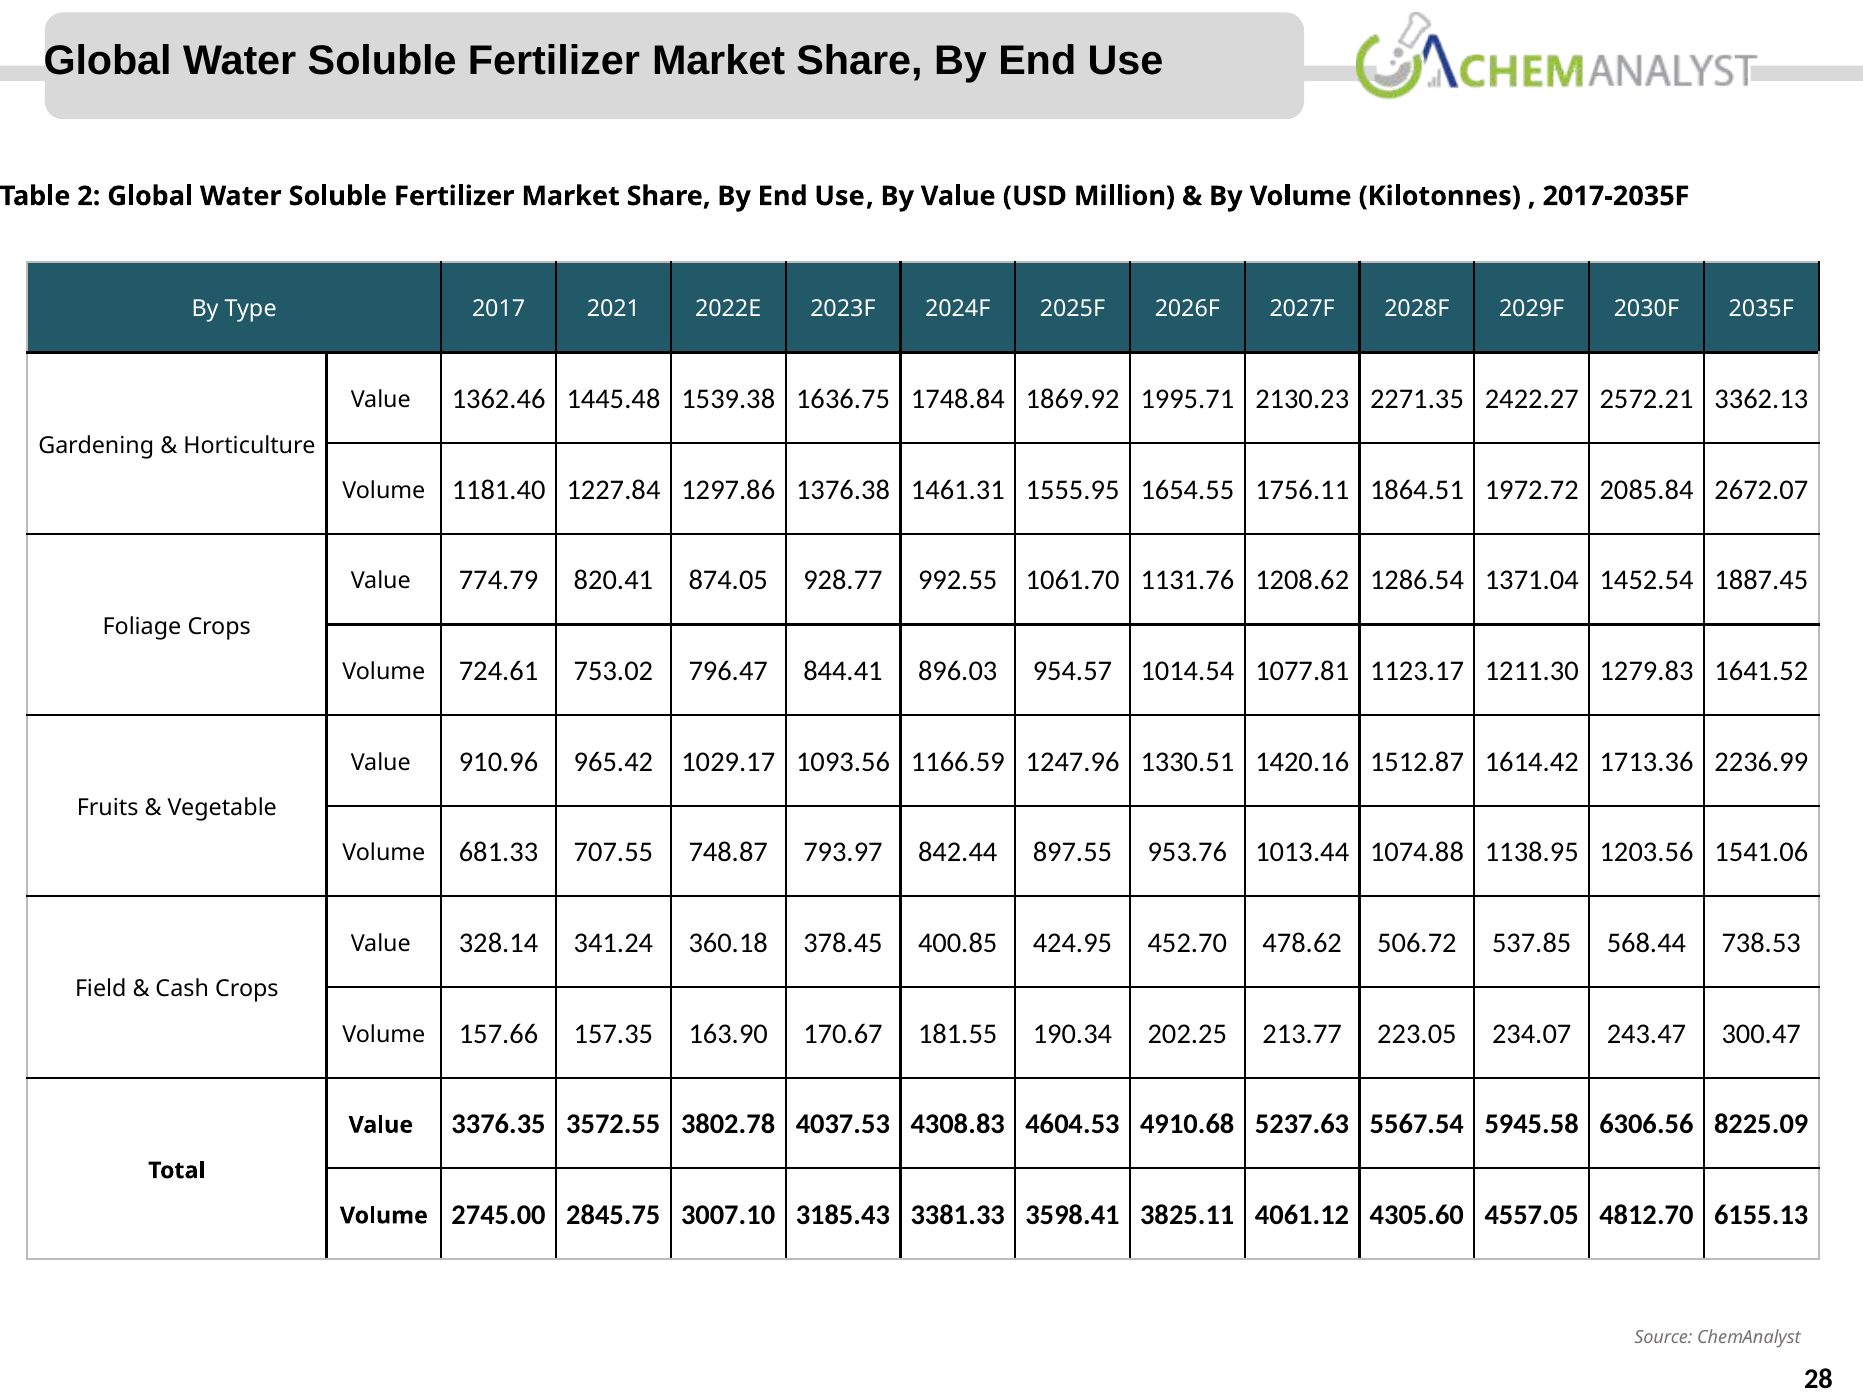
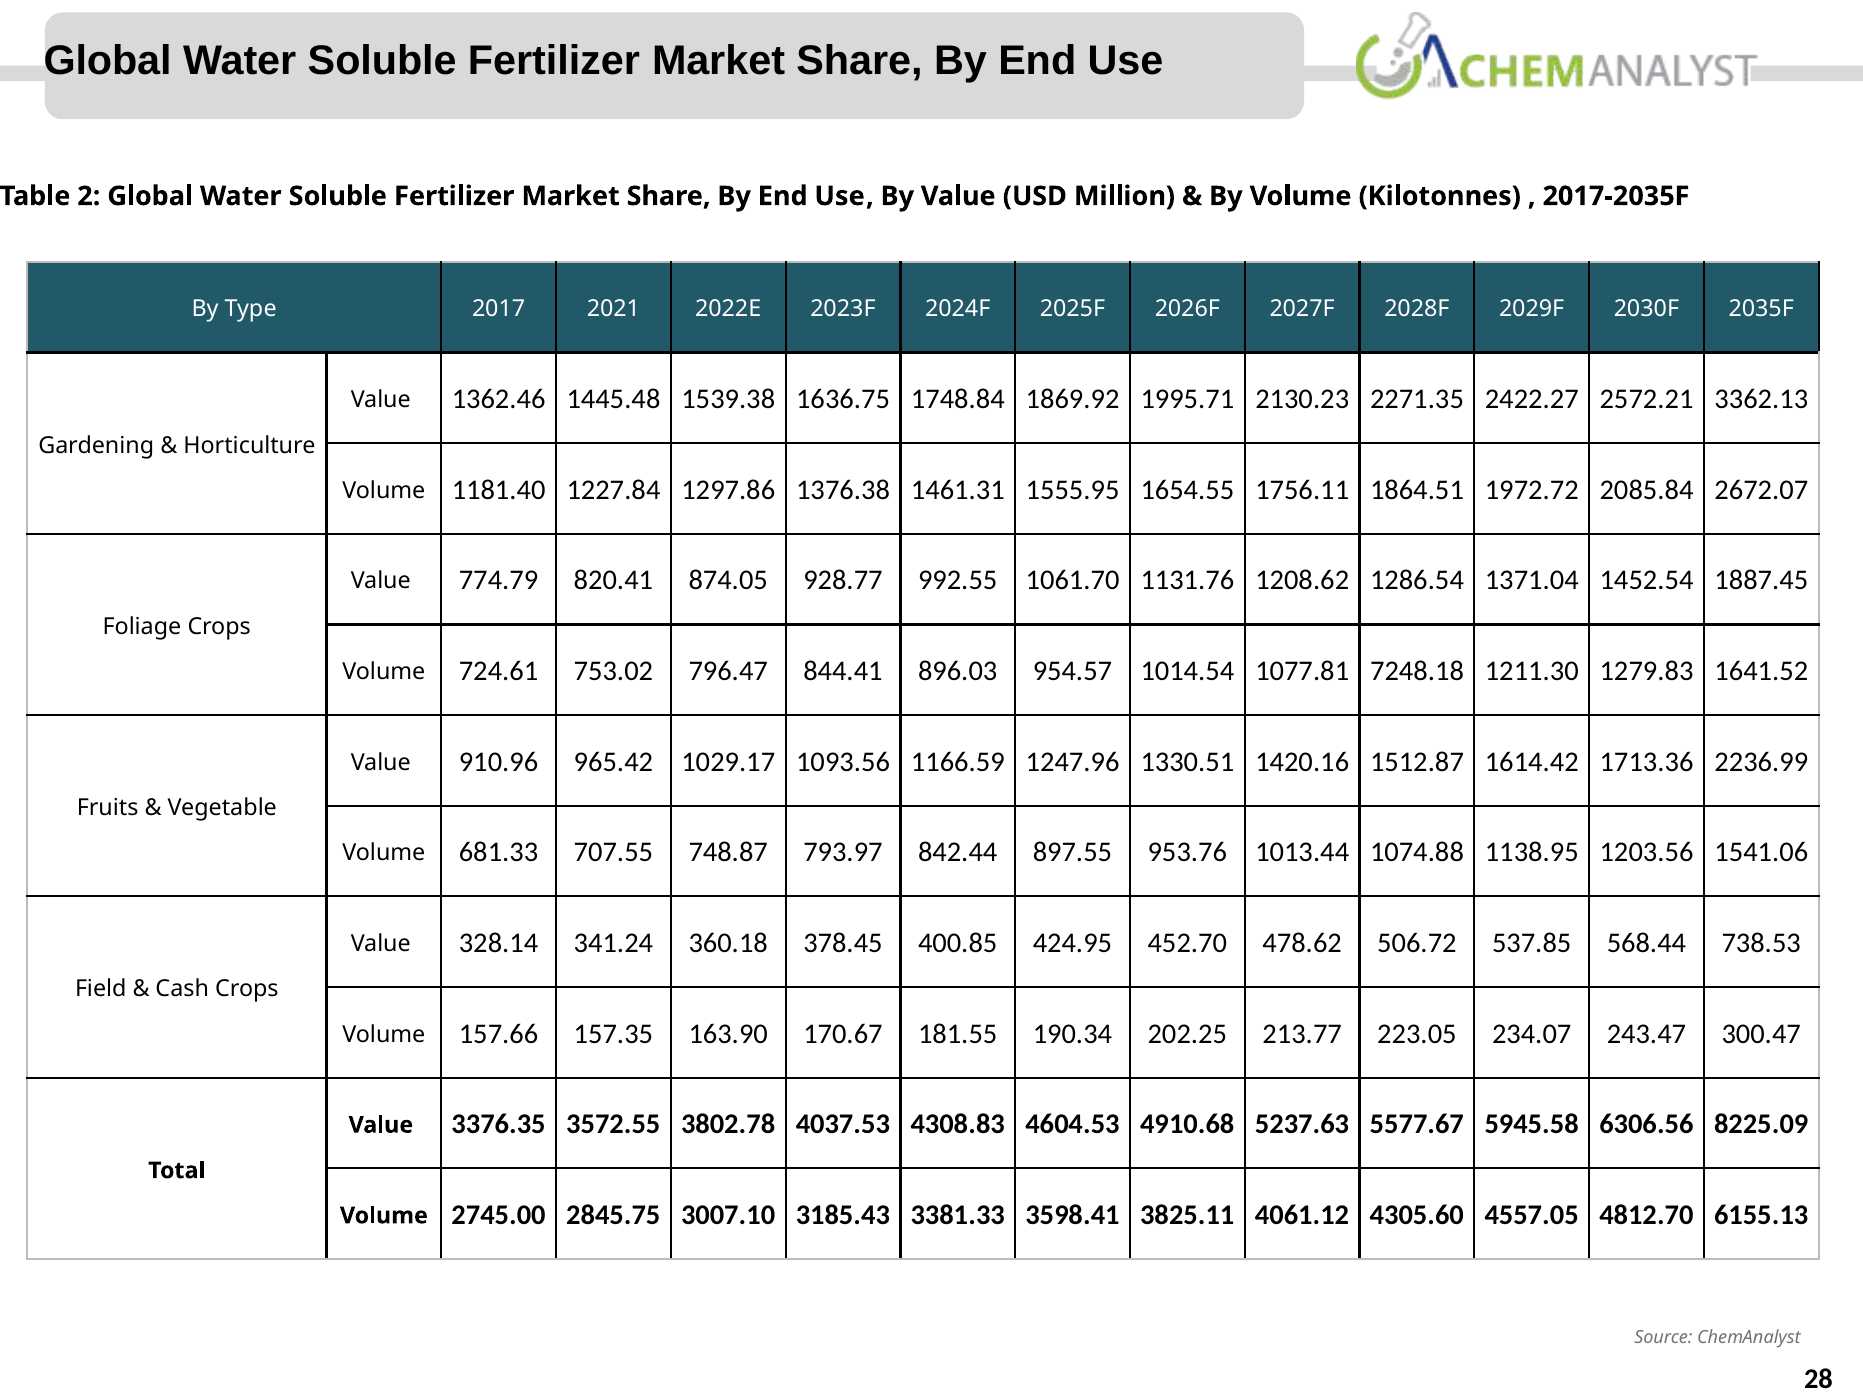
1123.17: 1123.17 -> 7248.18
5567.54: 5567.54 -> 5577.67
